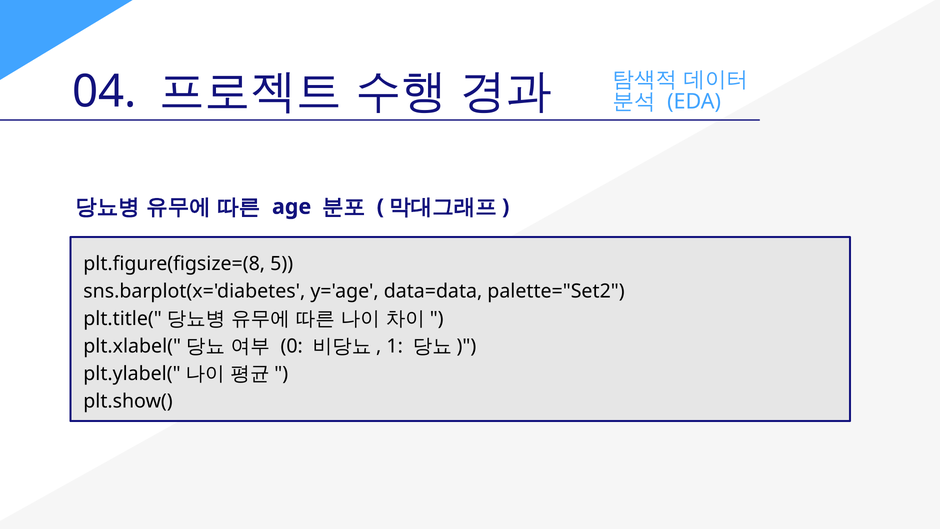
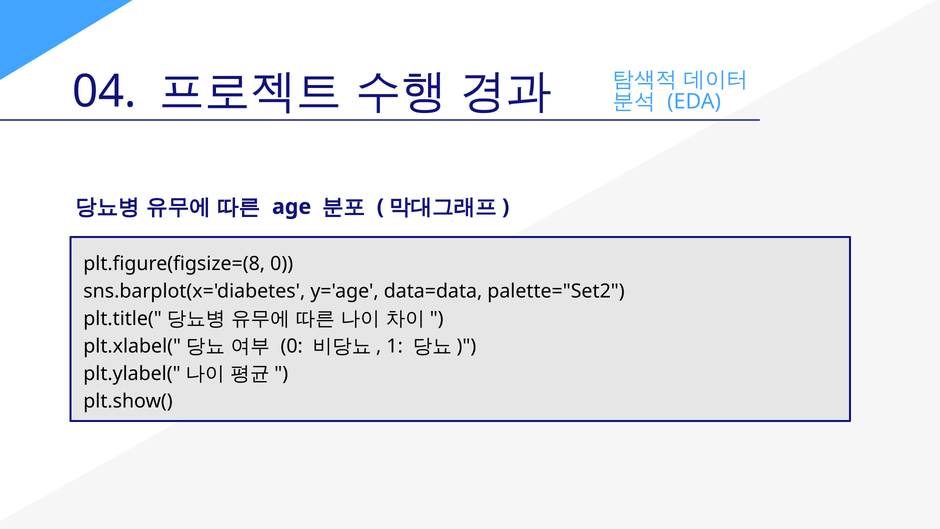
plt.figure(figsize=(8 5: 5 -> 0
